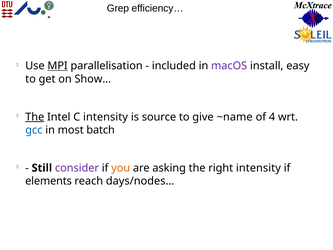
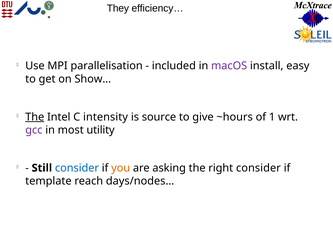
Grep: Grep -> They
MPI underline: present -> none
~name: ~name -> ~hours
4: 4 -> 1
gcc colour: blue -> purple
batch: batch -> utility
consider at (77, 168) colour: purple -> blue
right intensity: intensity -> consider
elements: elements -> template
